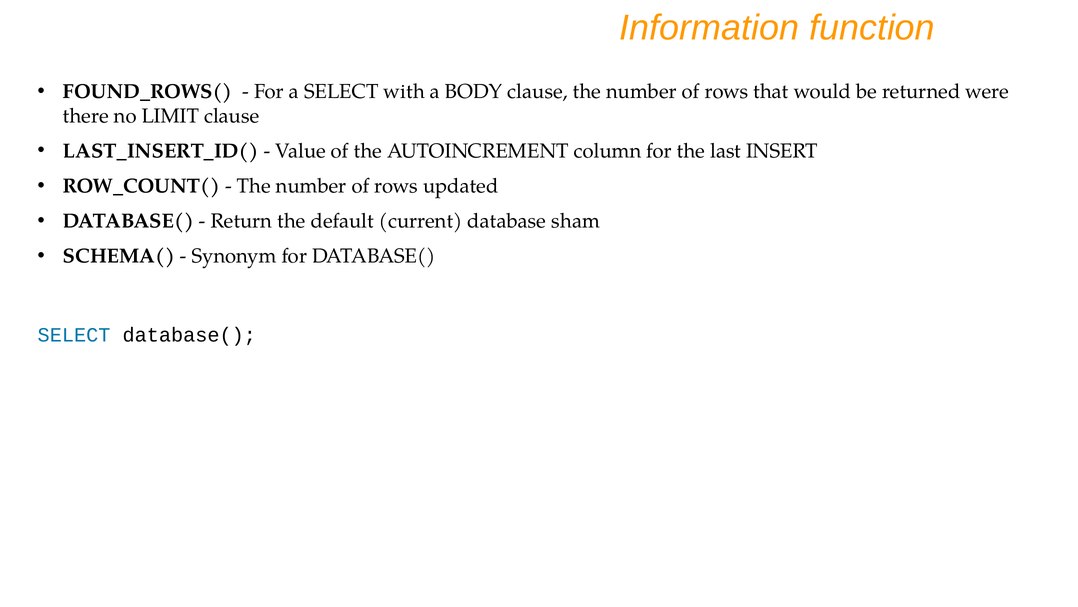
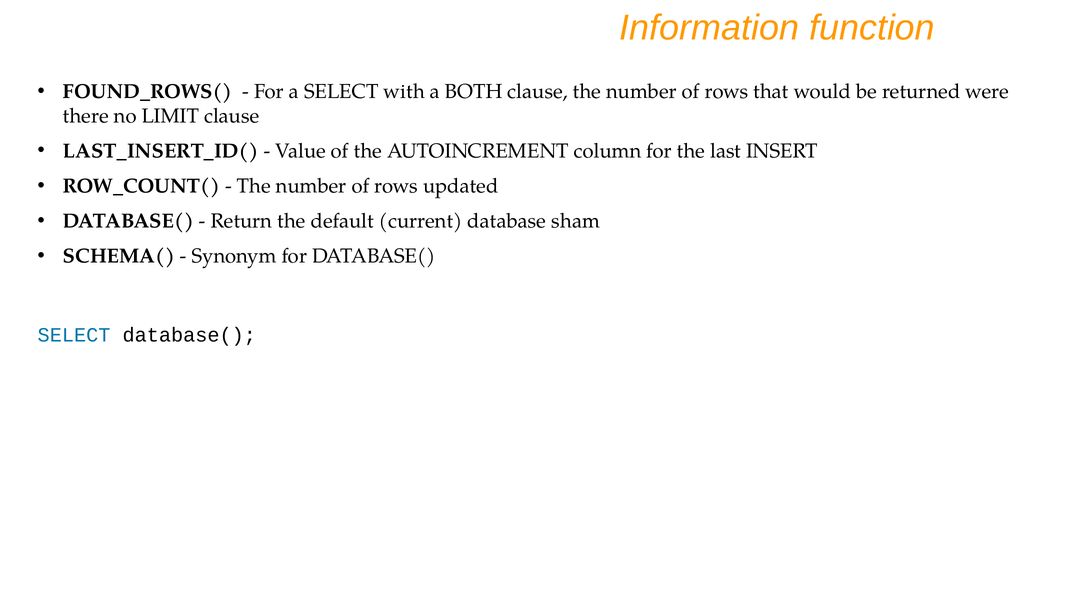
BODY: BODY -> BOTH
